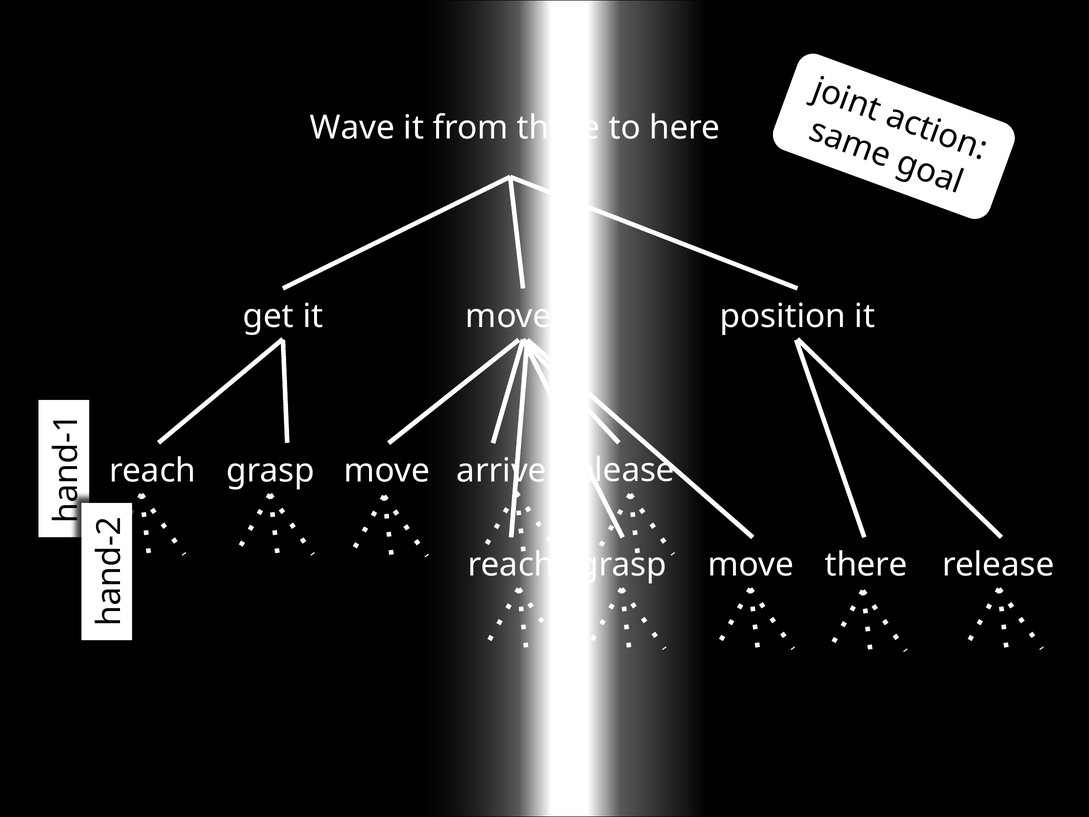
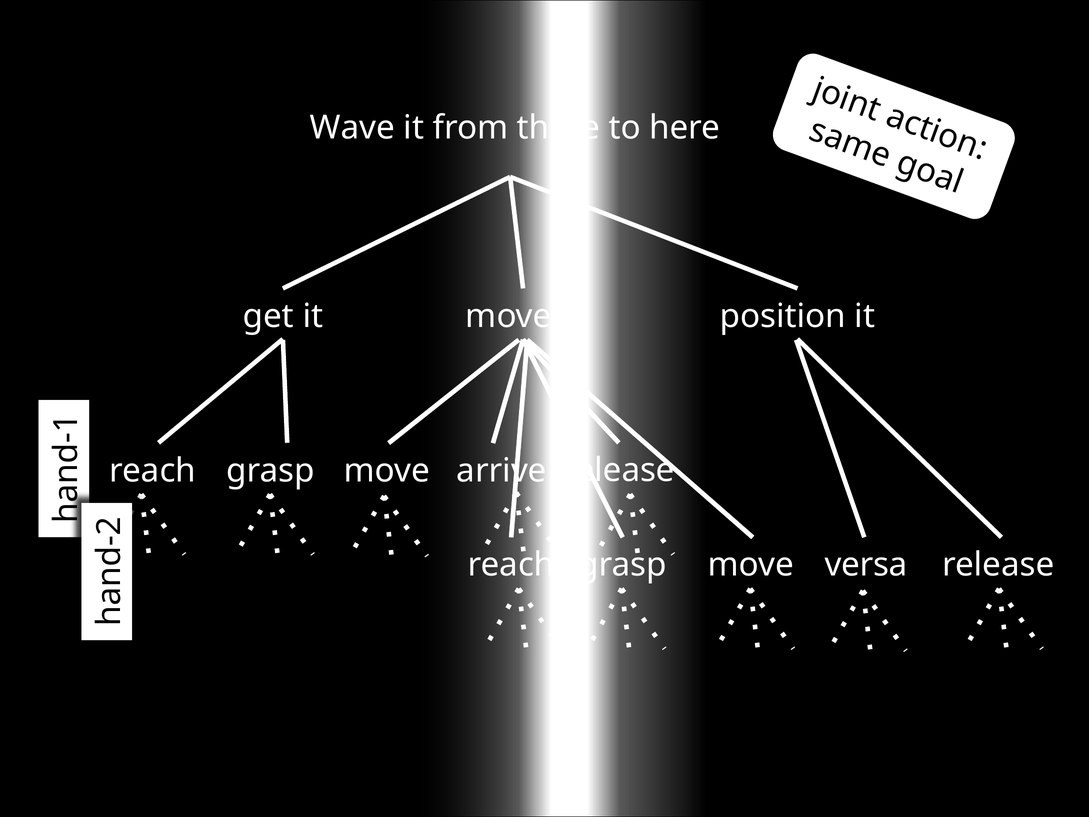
there at (866, 565): there -> versa
